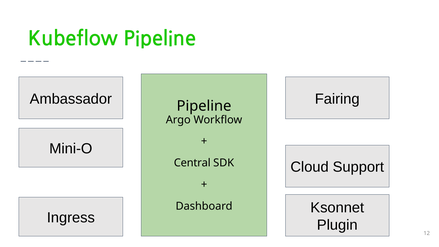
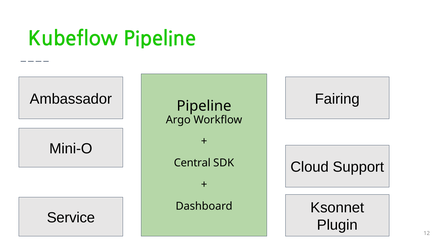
Ingress: Ingress -> Service
